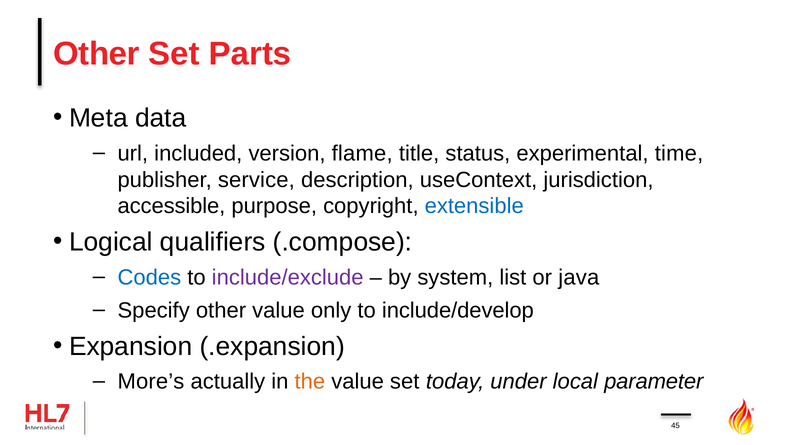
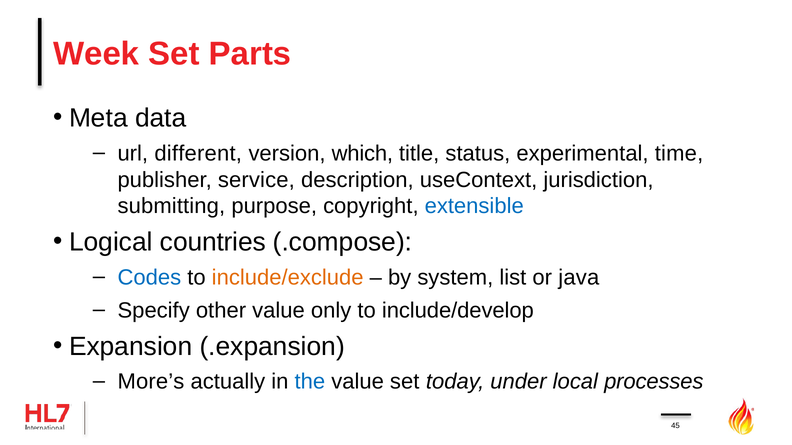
Other at (96, 54): Other -> Week
included: included -> different
flame: flame -> which
accessible: accessible -> submitting
qualifiers: qualifiers -> countries
include/exclude colour: purple -> orange
the colour: orange -> blue
parameter: parameter -> processes
